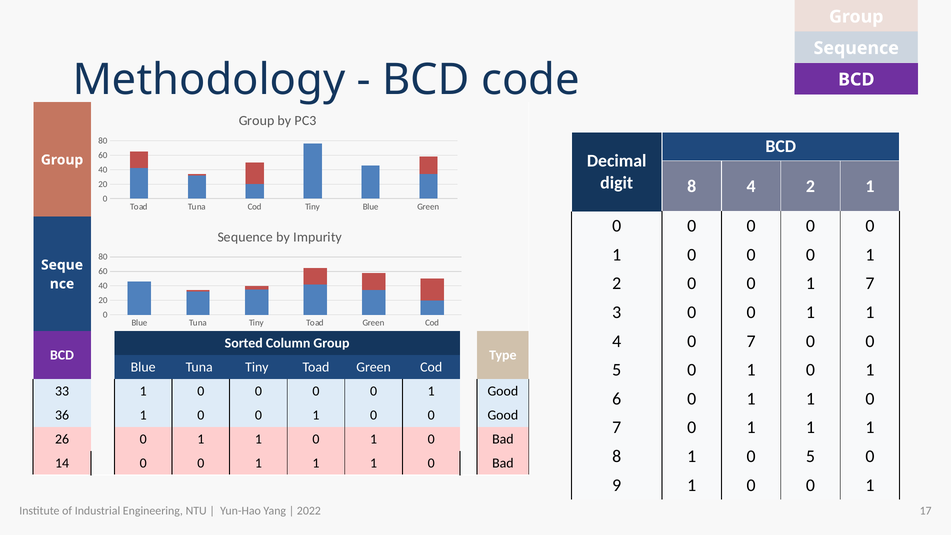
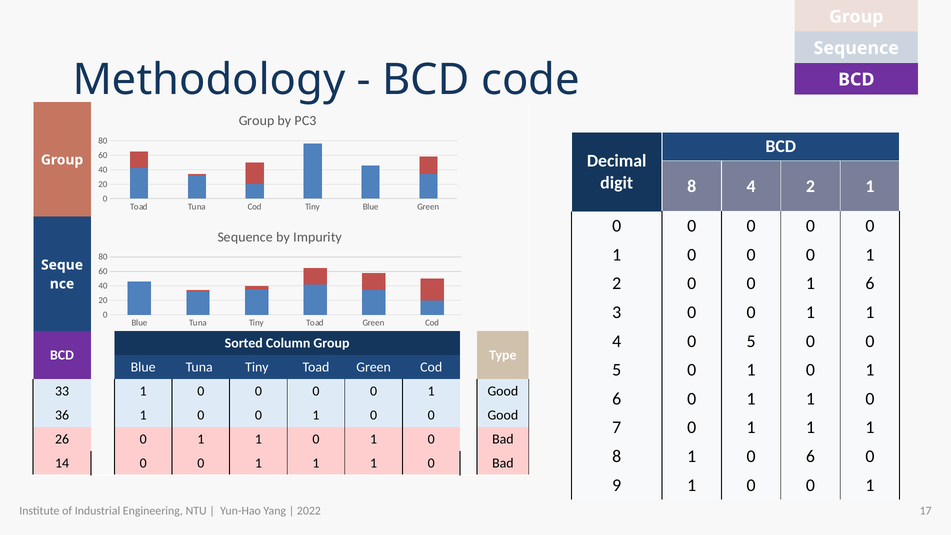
0 0 1 7: 7 -> 6
4 0 7: 7 -> 5
1 0 5: 5 -> 6
